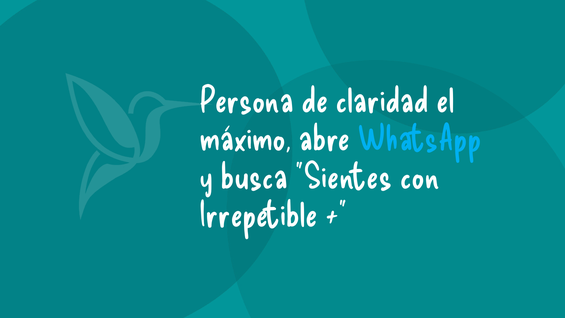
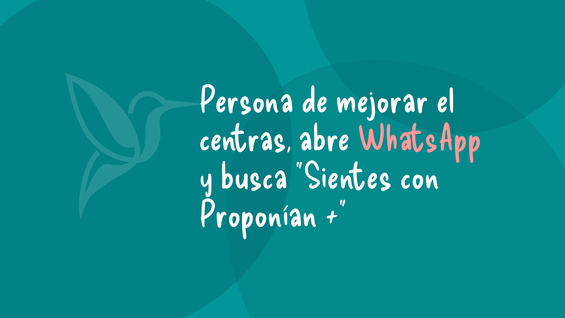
claridad: claridad -> mejorar
máximo: máximo -> centras
WhatsApp colour: light blue -> pink
Irrepetible: Irrepetible -> Proponían
